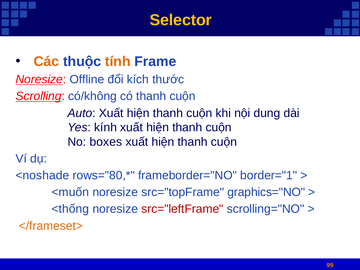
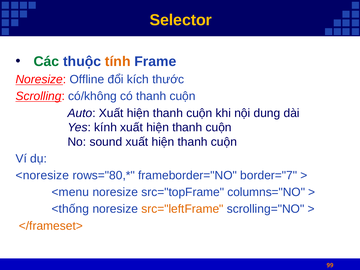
Các colour: orange -> green
boxes: boxes -> sound
<noshade: <noshade -> <noresize
border="1: border="1 -> border="7
<muốn: <muốn -> <menu
graphics="NO: graphics="NO -> columns="NO
src="leftFrame colour: red -> orange
